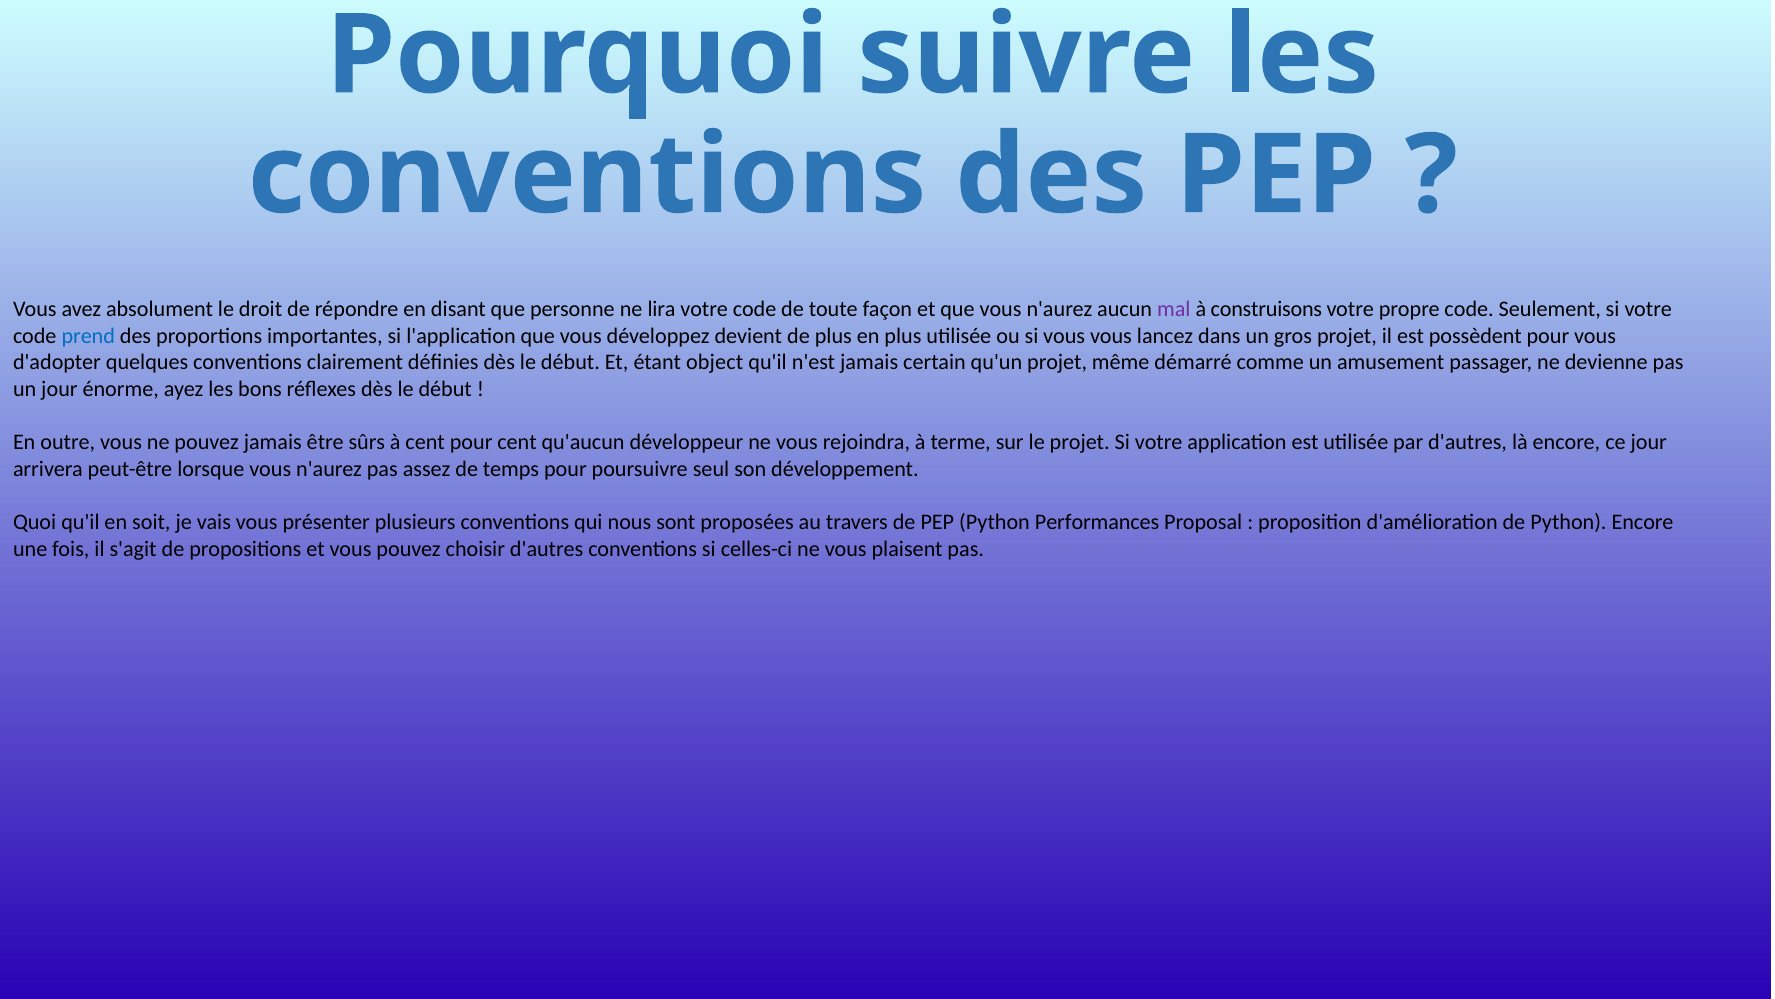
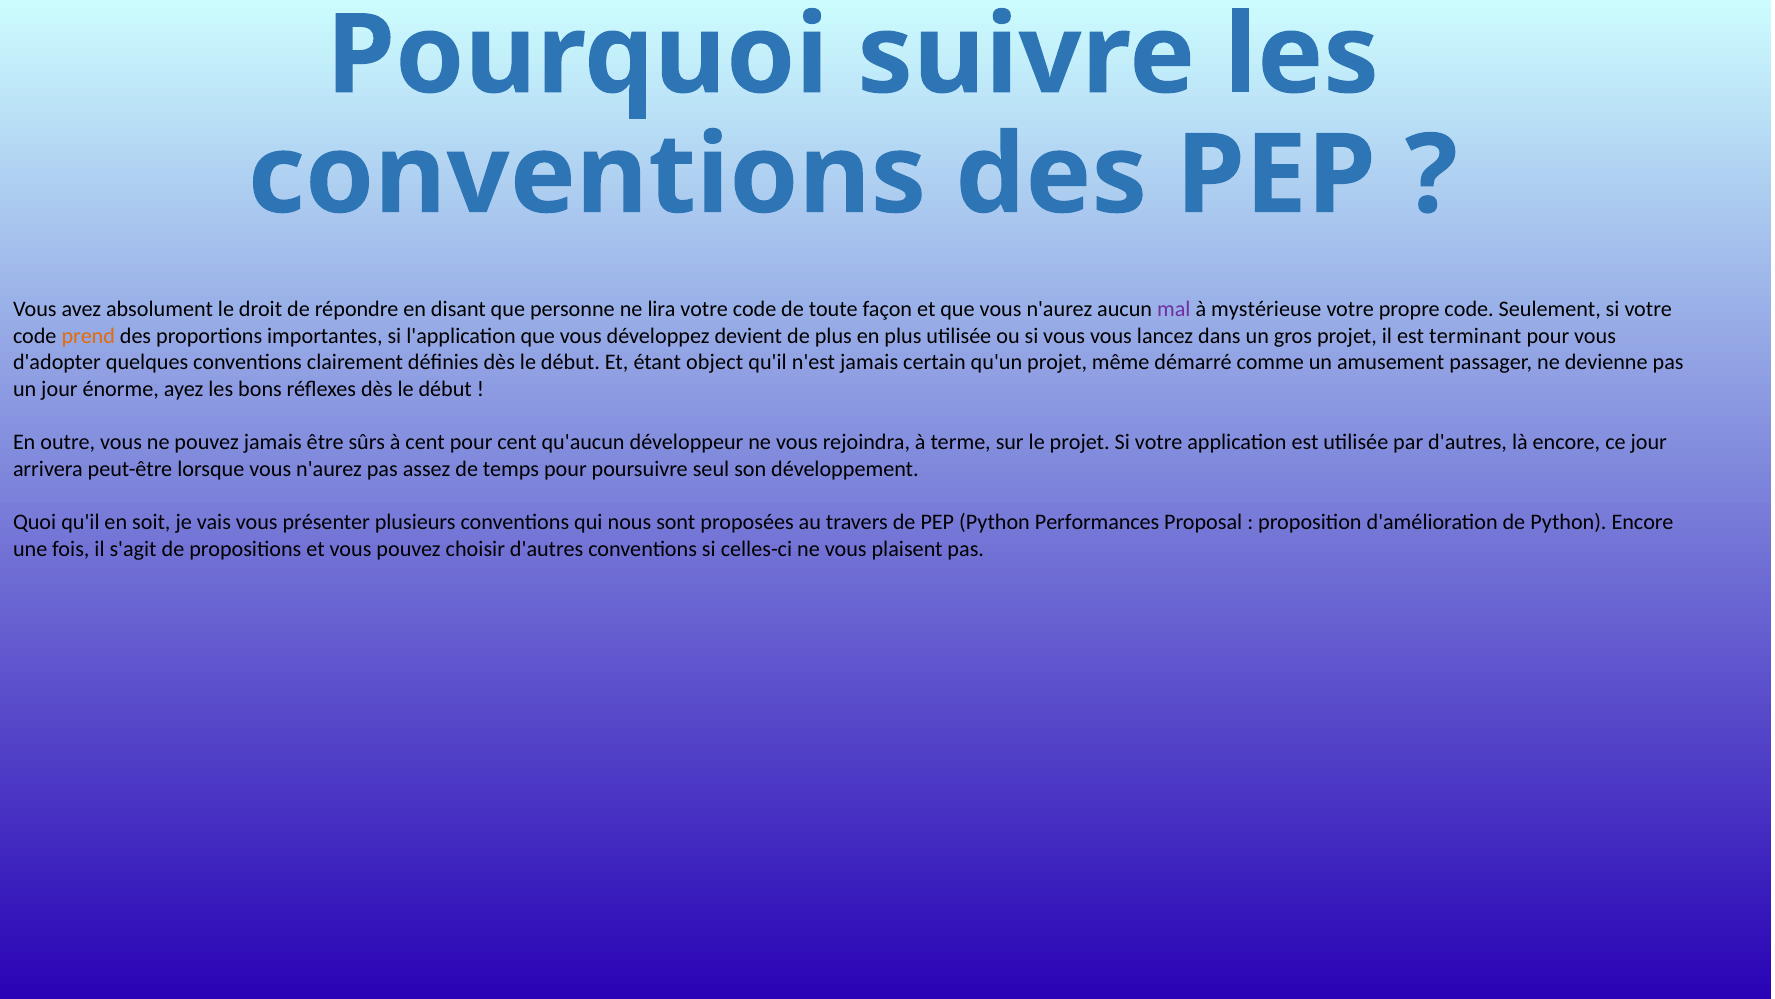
construisons: construisons -> mystérieuse
prend colour: blue -> orange
possèdent: possèdent -> terminant
